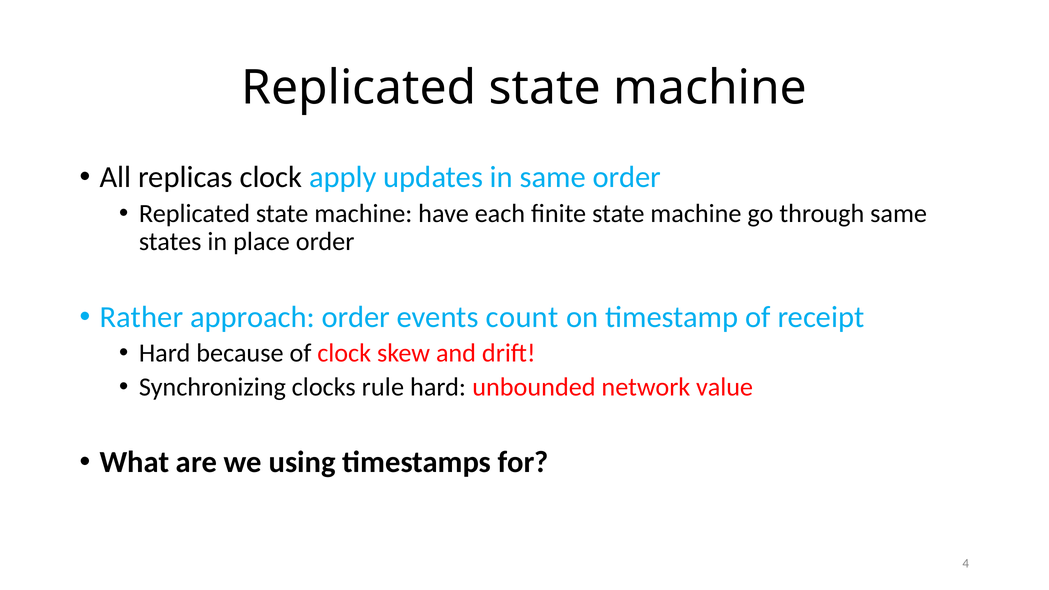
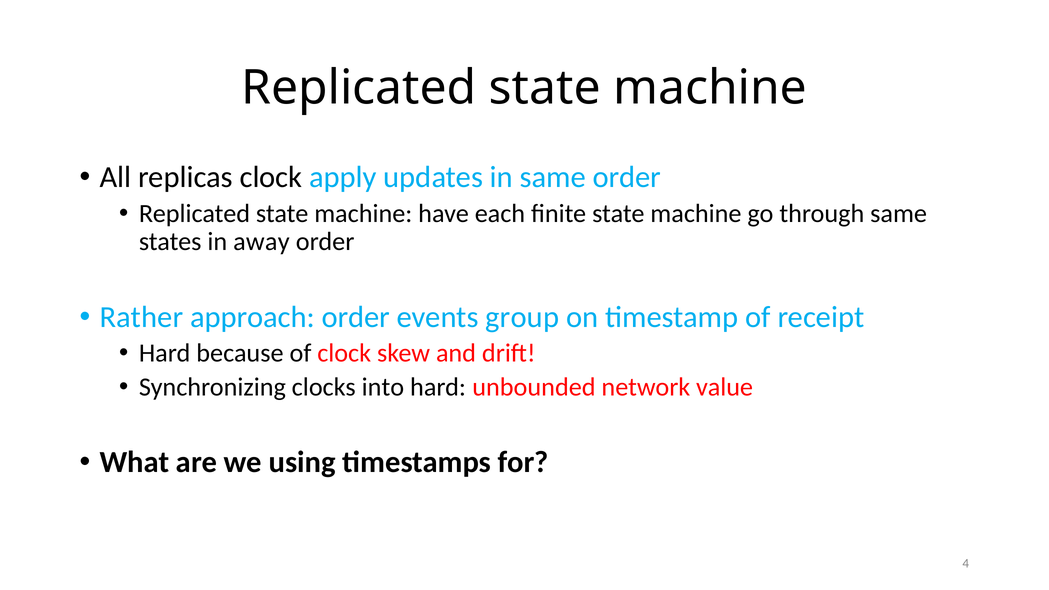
place: place -> away
count: count -> group
rule: rule -> into
